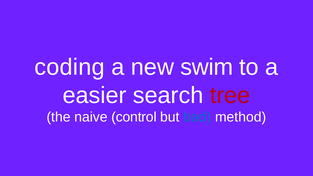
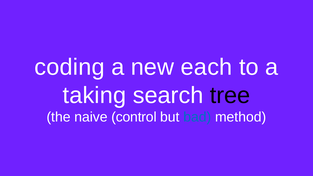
swim: swim -> each
easier: easier -> taking
tree colour: red -> black
